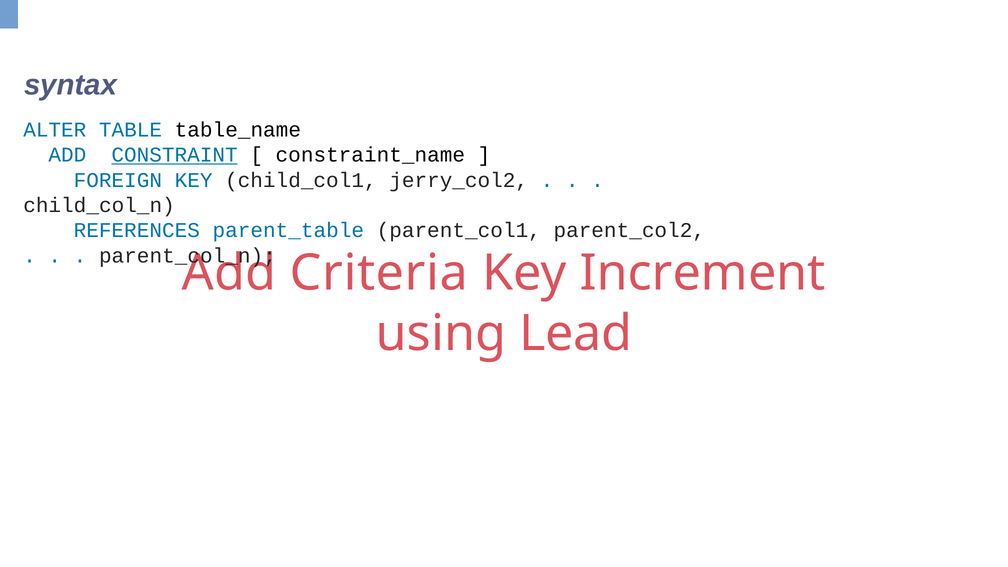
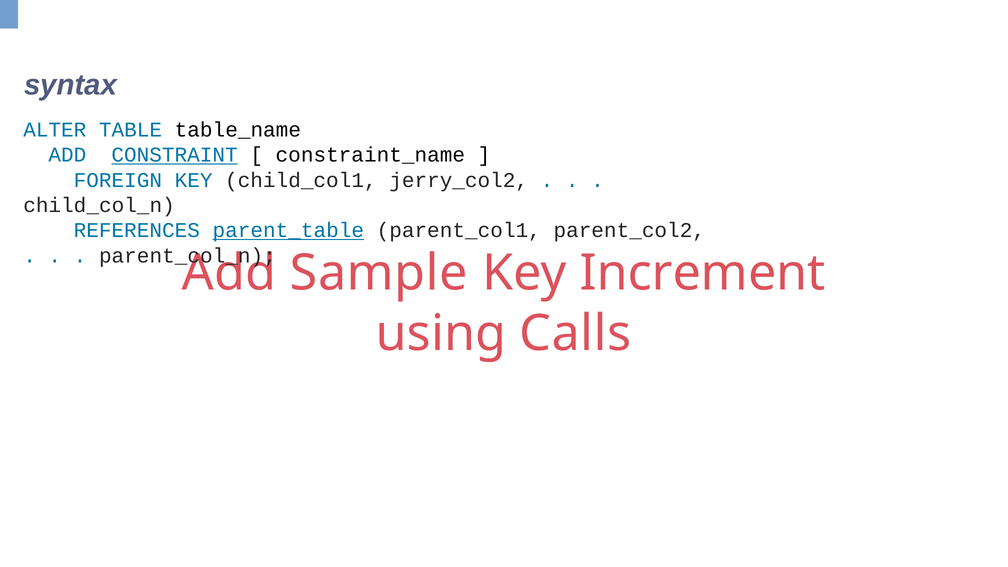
parent_table underline: none -> present
Criteria: Criteria -> Sample
Lead: Lead -> Calls
